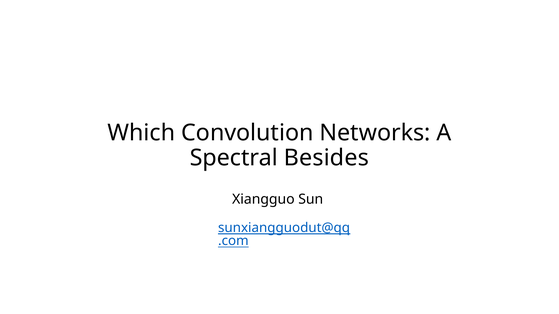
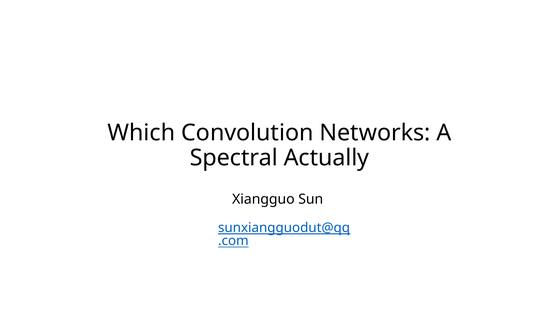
Besides: Besides -> Actually
